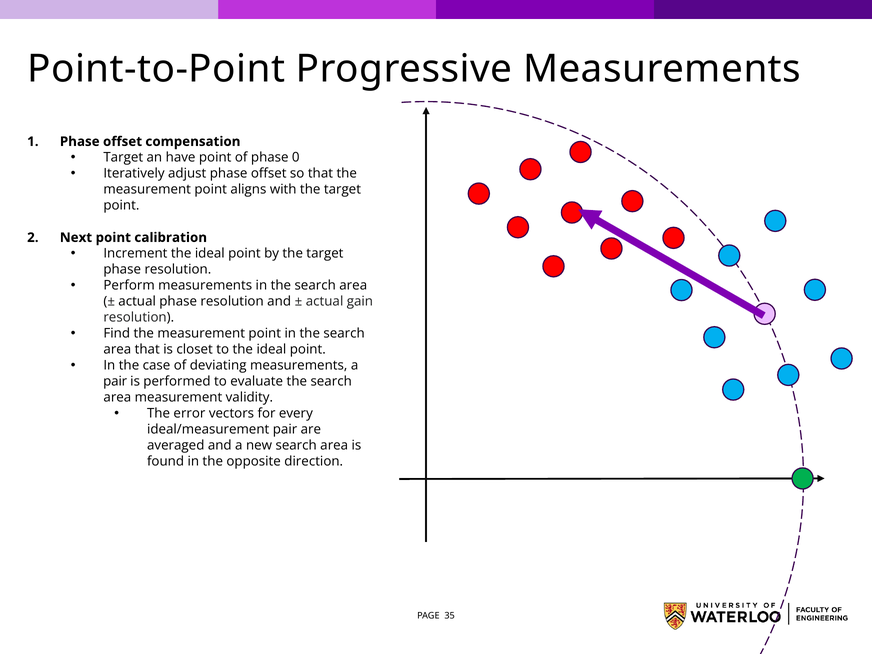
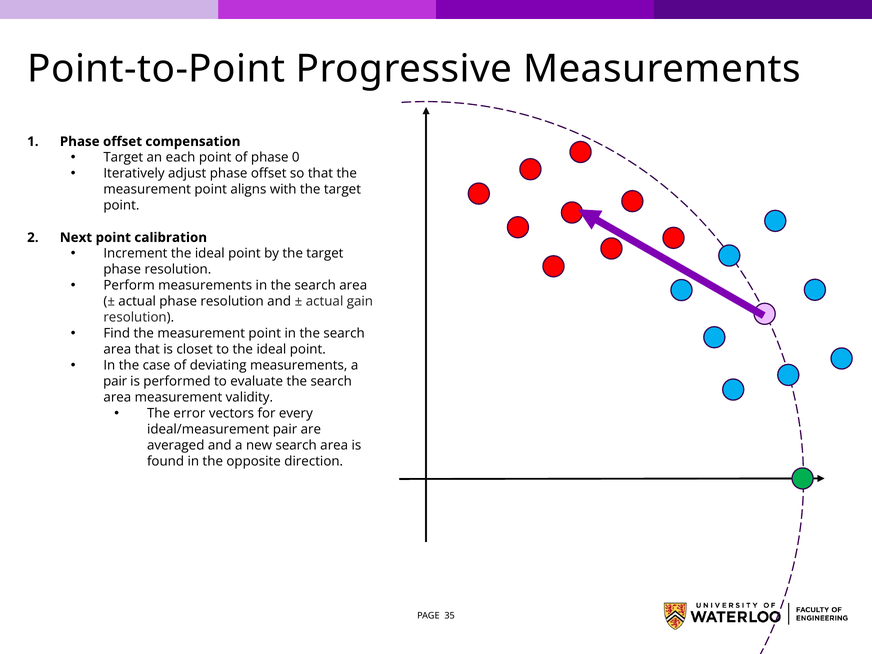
have: have -> each
